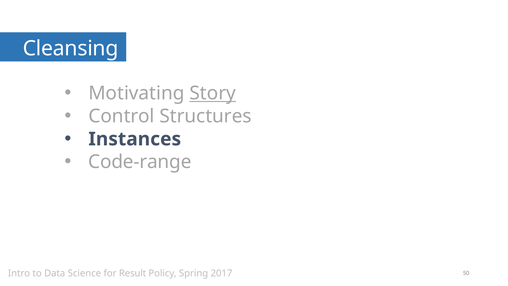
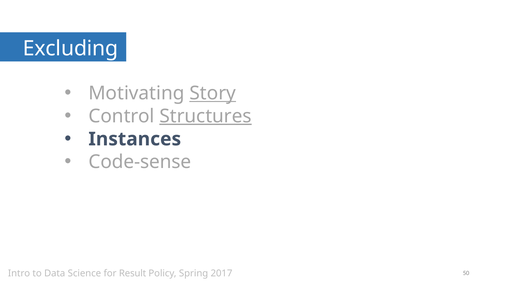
Cleansing: Cleansing -> Excluding
Structures underline: none -> present
Code-range: Code-range -> Code-sense
